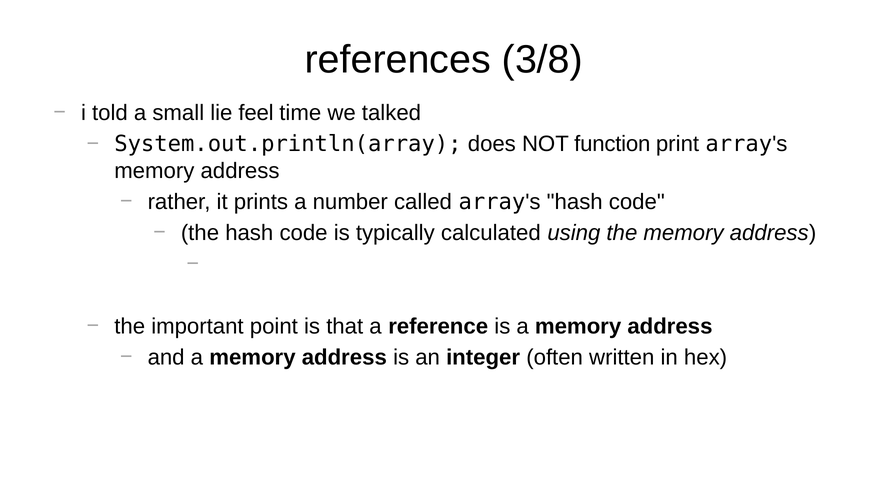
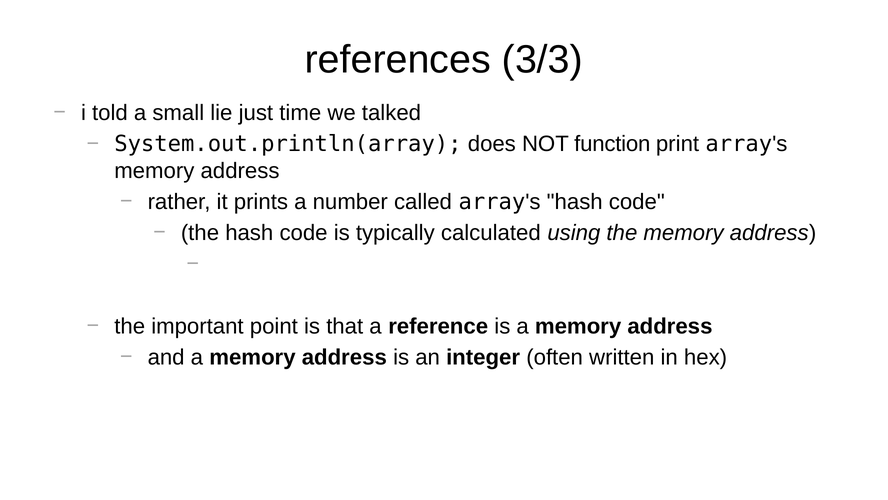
3/8: 3/8 -> 3/3
feel: feel -> just
